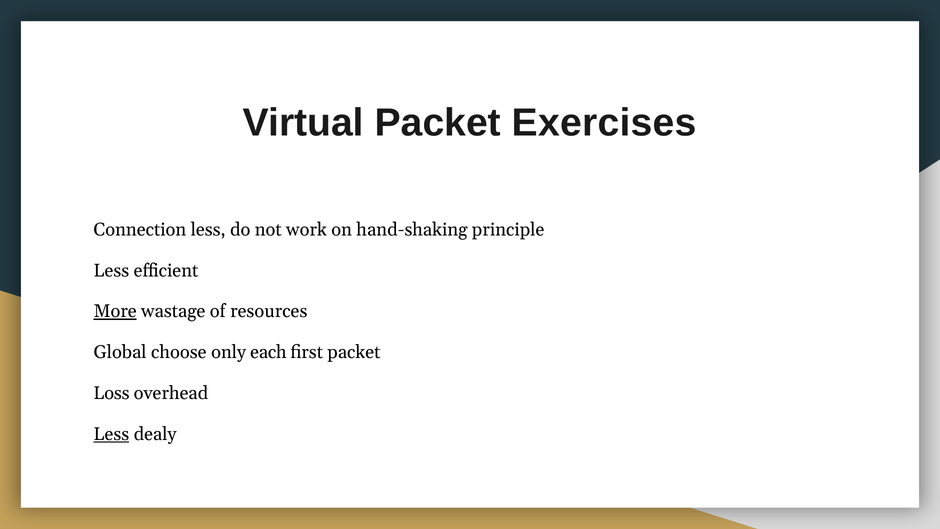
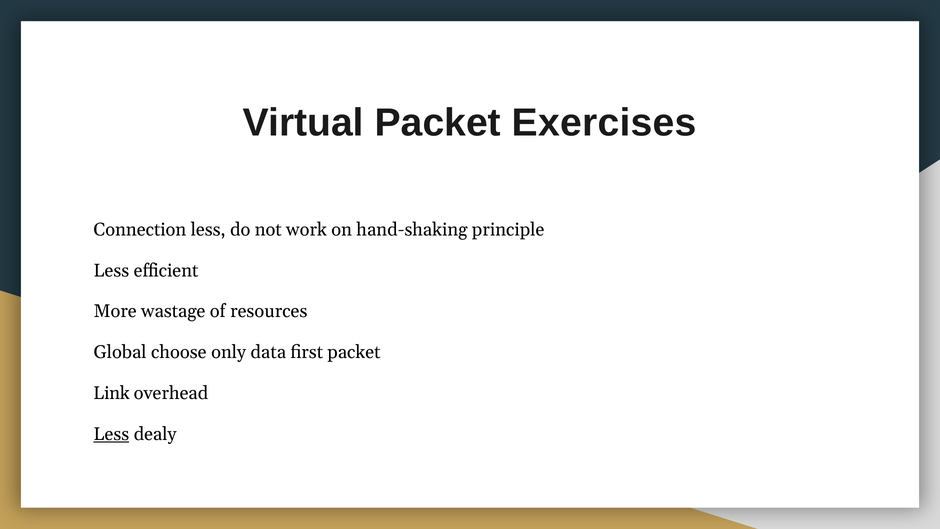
More underline: present -> none
each: each -> data
Loss: Loss -> Link
